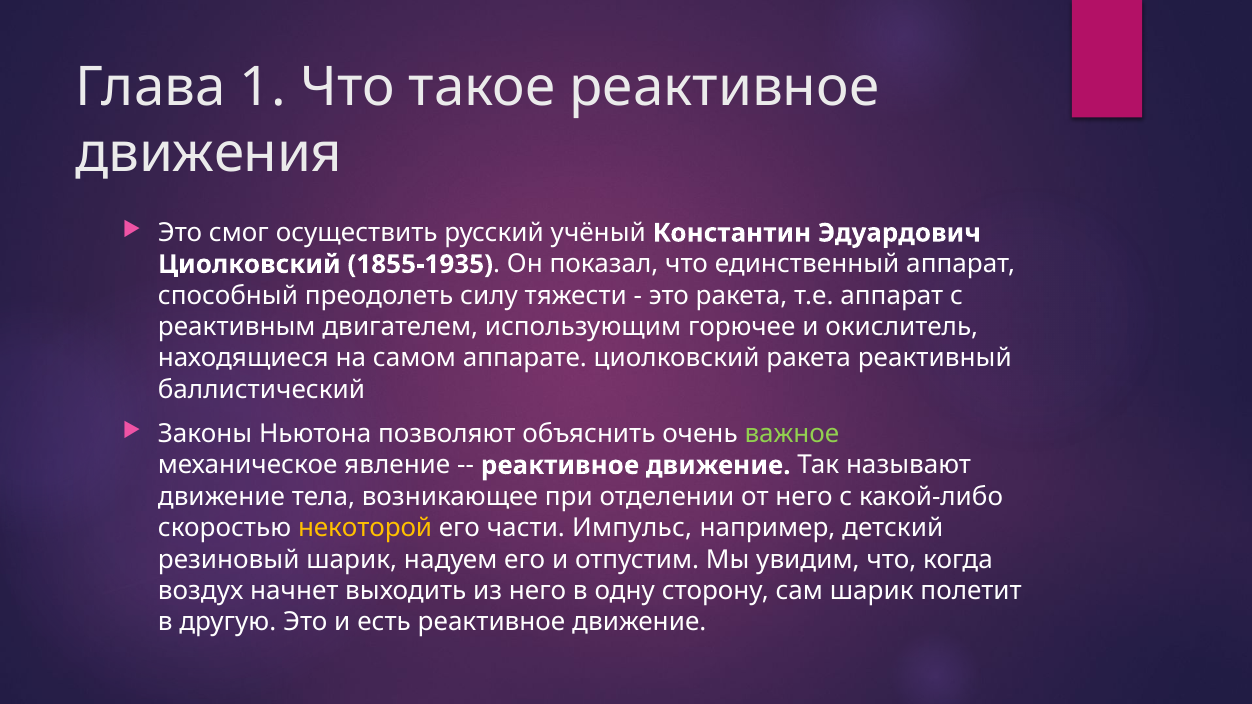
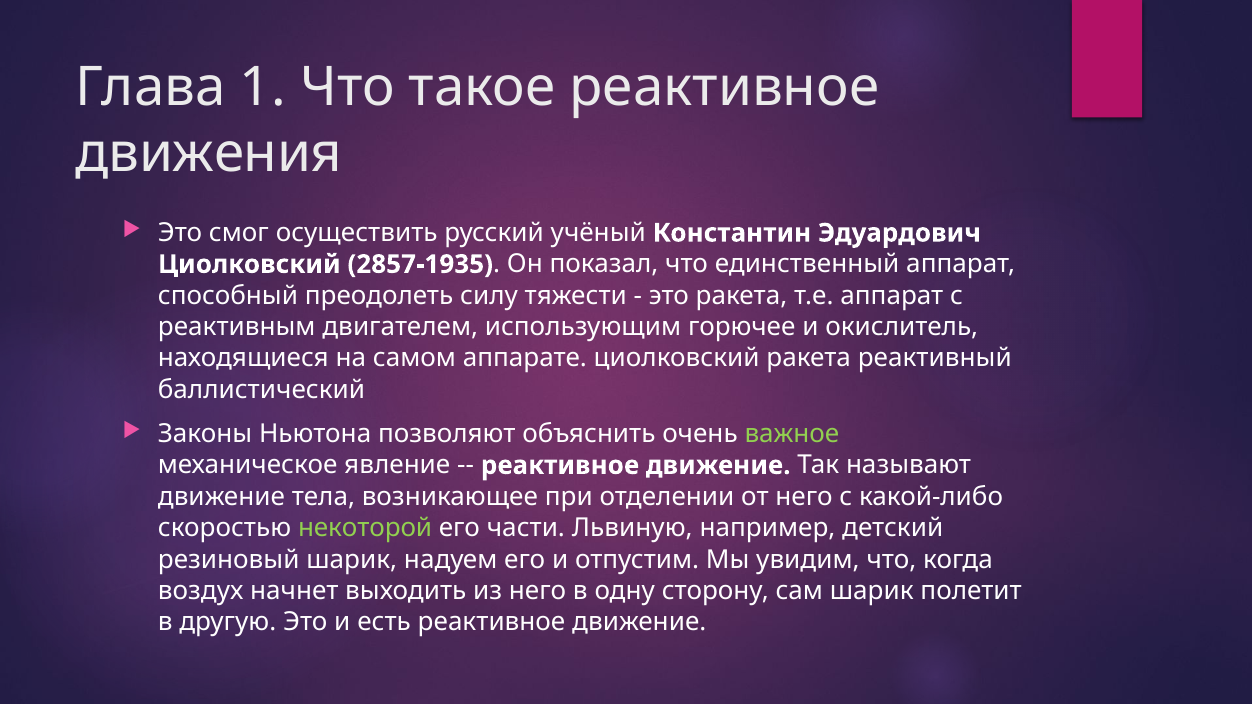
1855-1935: 1855-1935 -> 2857-1935
некоторой colour: yellow -> light green
Импульс: Импульс -> Львиную
